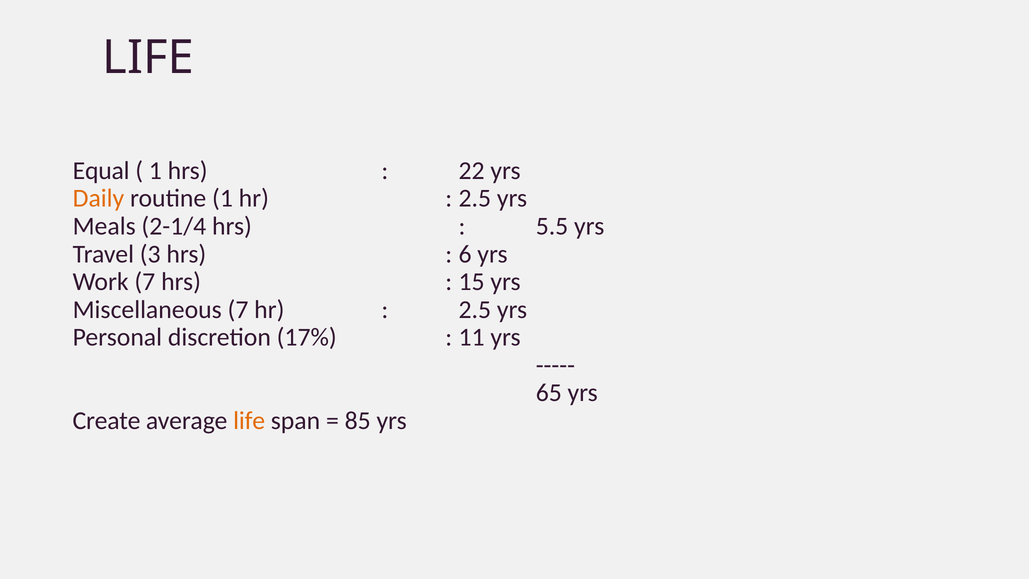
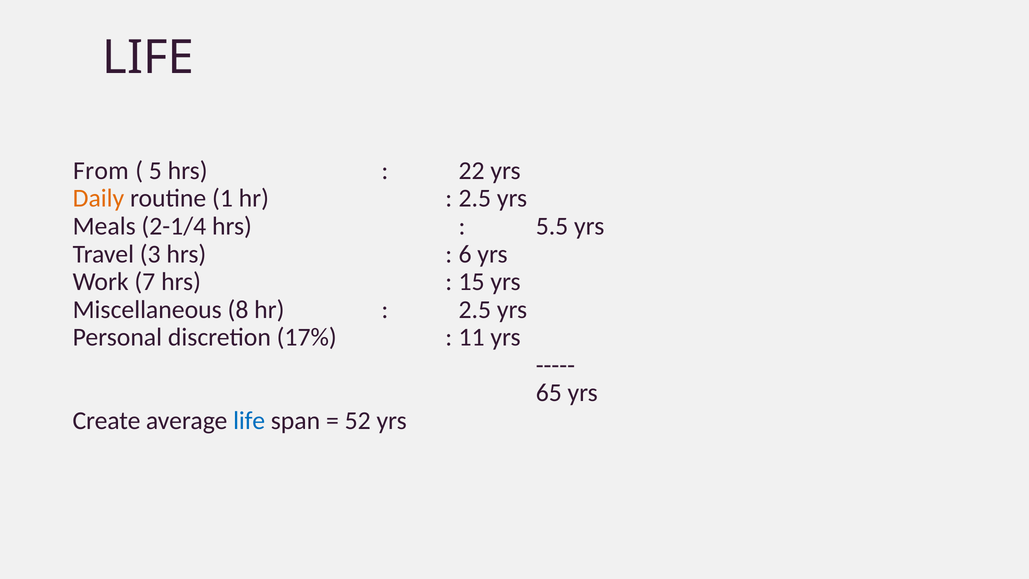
Equal: Equal -> From
1 at (155, 171): 1 -> 5
Miscellaneous 7: 7 -> 8
life at (249, 421) colour: orange -> blue
85: 85 -> 52
